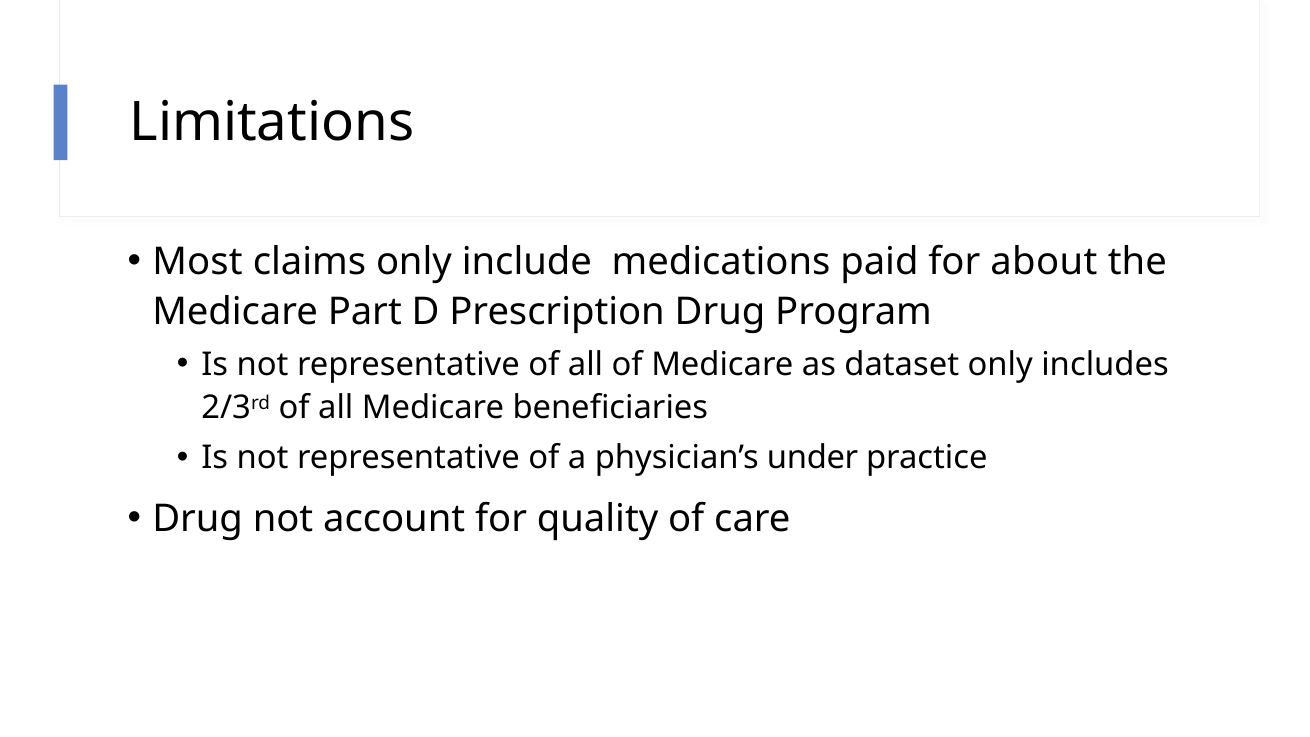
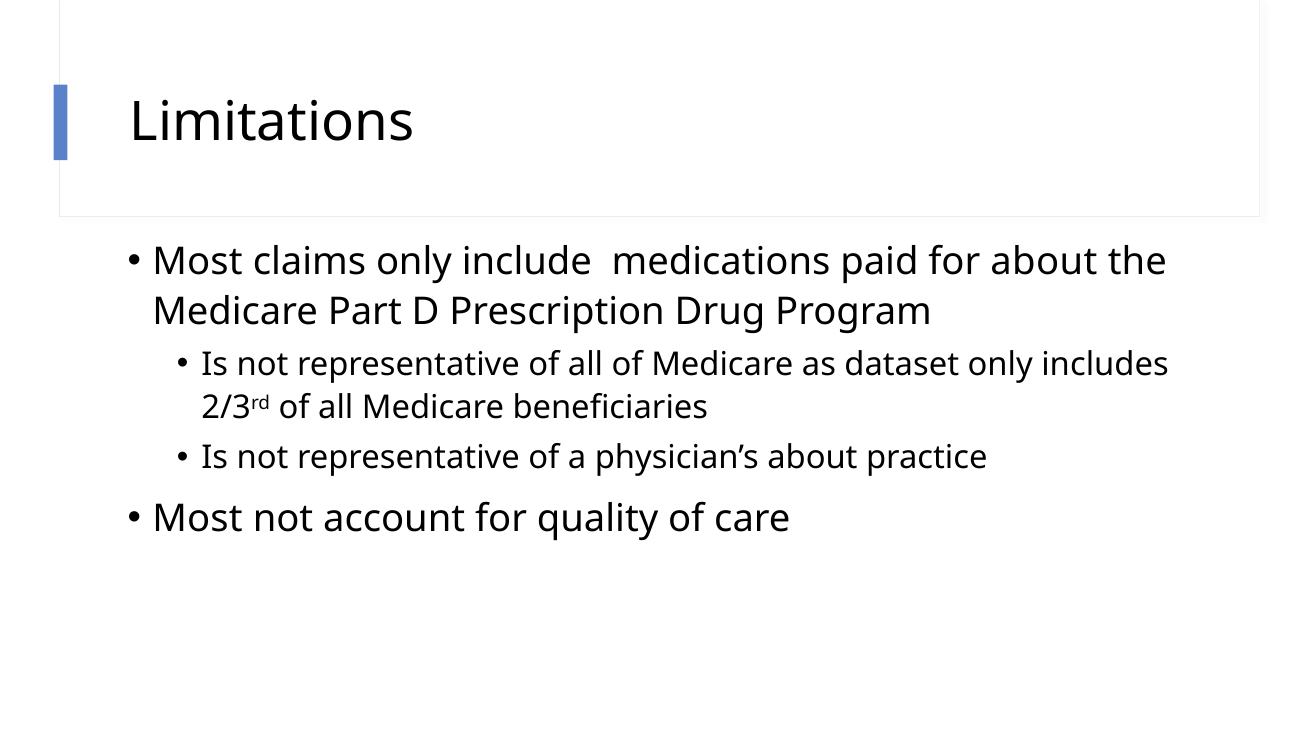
physician’s under: under -> about
Drug at (198, 519): Drug -> Most
